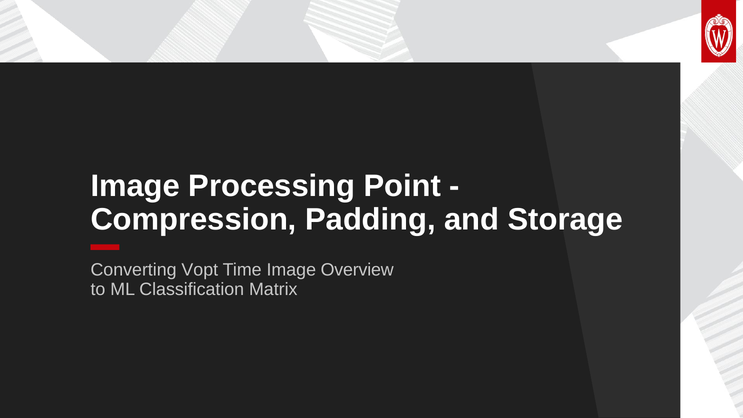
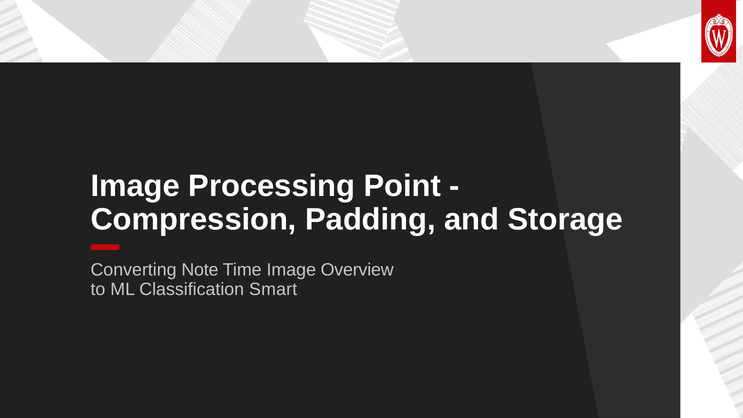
Vopt: Vopt -> Note
Matrix: Matrix -> Smart
